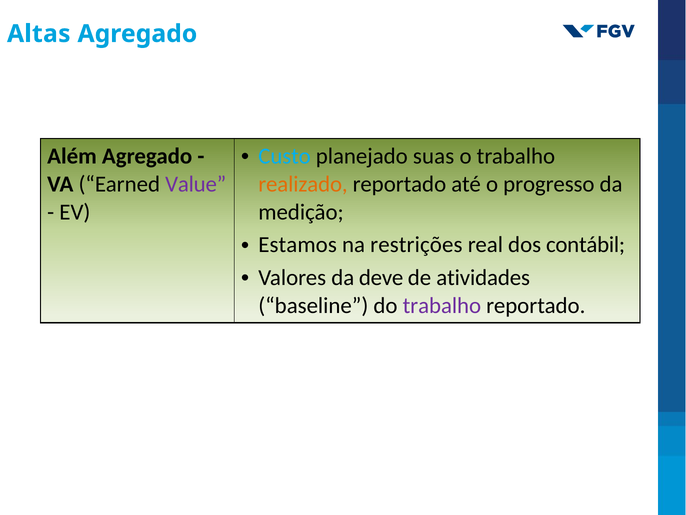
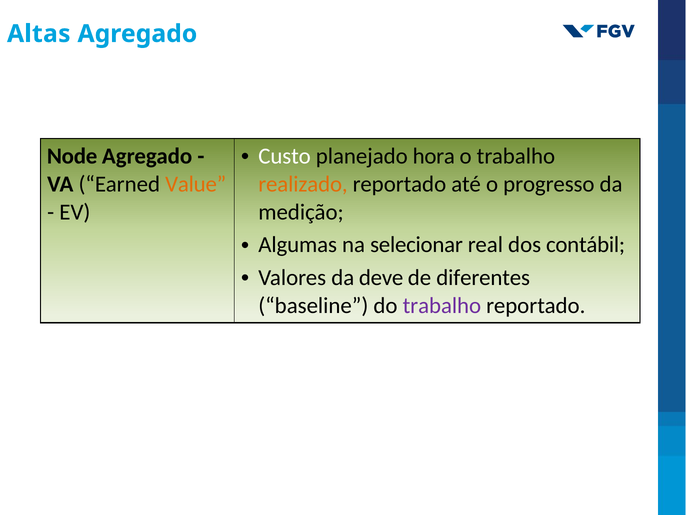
Custo colour: light blue -> white
suas: suas -> hora
Além: Além -> Node
Value colour: purple -> orange
Estamos: Estamos -> Algumas
restrições: restrições -> selecionar
atividades: atividades -> diferentes
